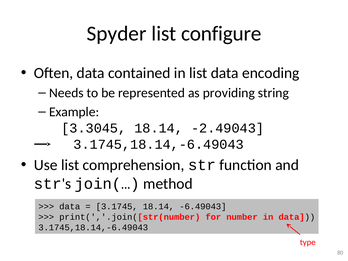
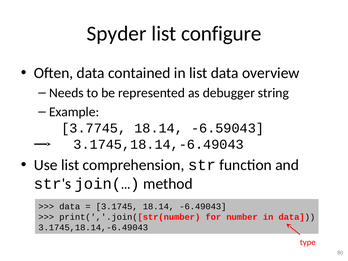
encoding: encoding -> overview
providing: providing -> debugger
3.3045: 3.3045 -> 3.7745
-2.49043: -2.49043 -> -6.59043
